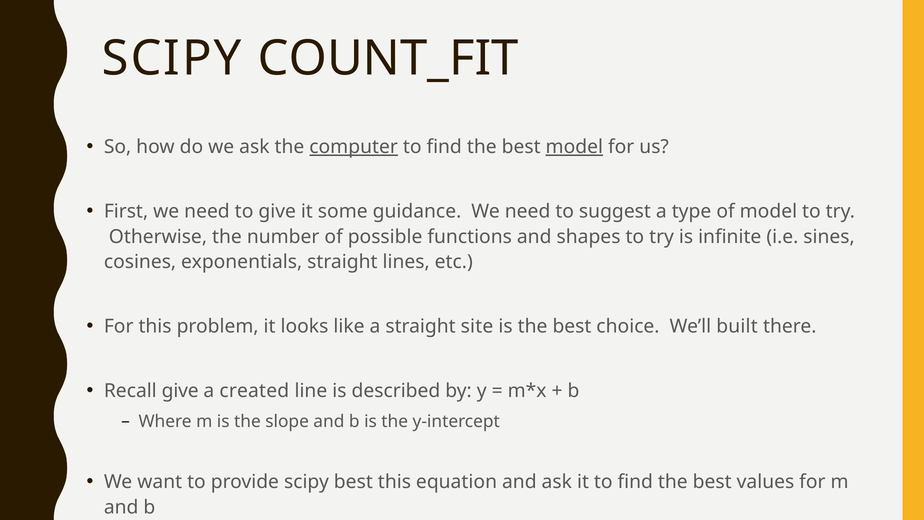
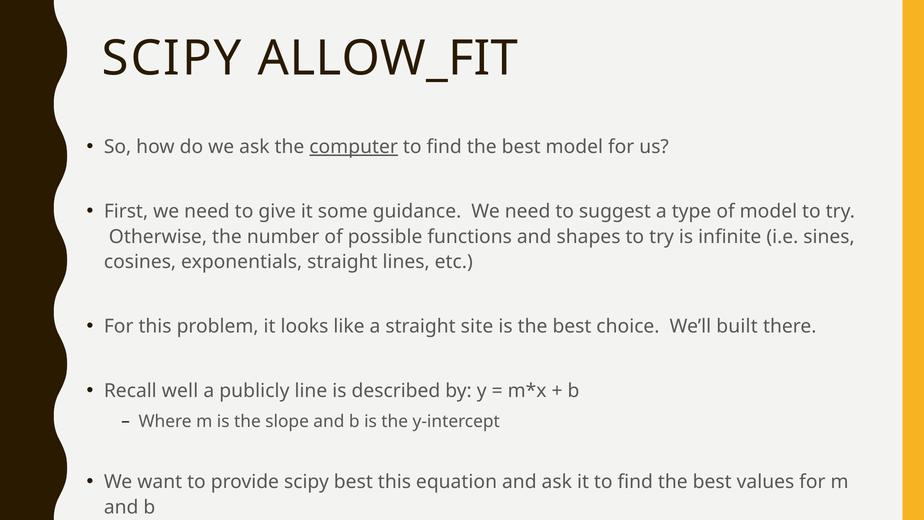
COUNT_FIT: COUNT_FIT -> ALLOW_FIT
model at (574, 147) underline: present -> none
Recall give: give -> well
created: created -> publicly
